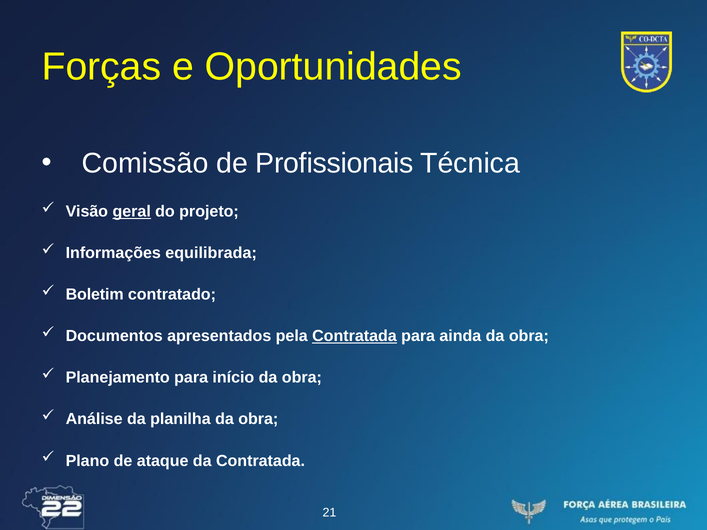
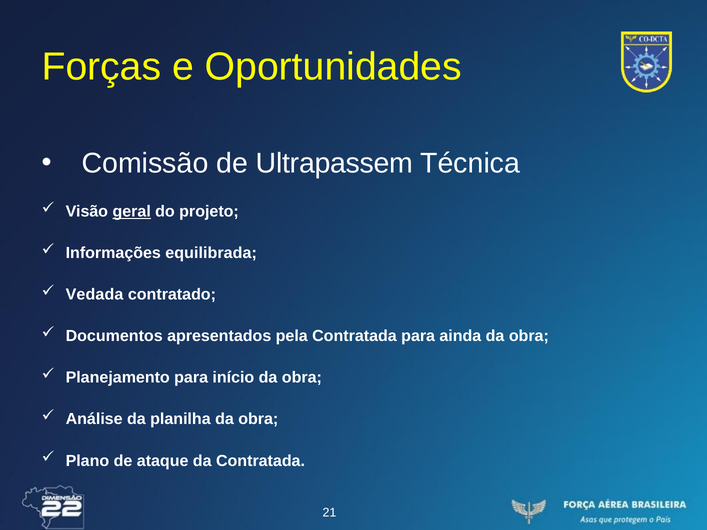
Profissionais: Profissionais -> Ultrapassem
Boletim: Boletim -> Vedada
Contratada at (354, 336) underline: present -> none
